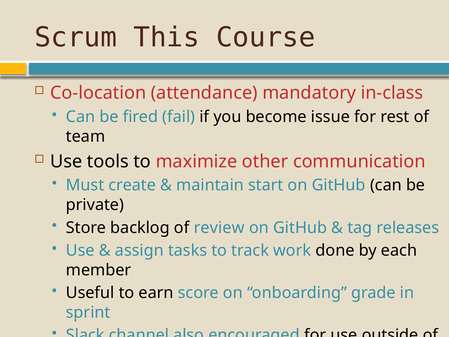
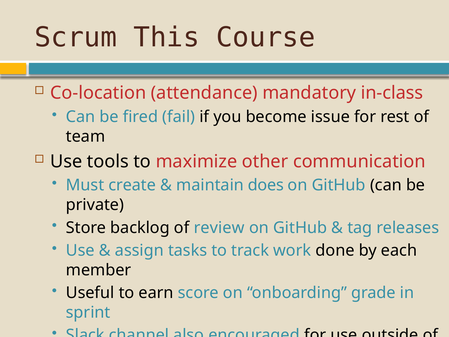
maintain start: start -> does
